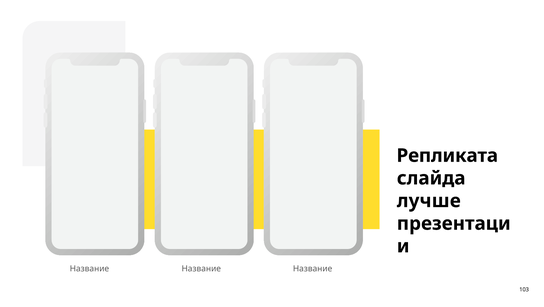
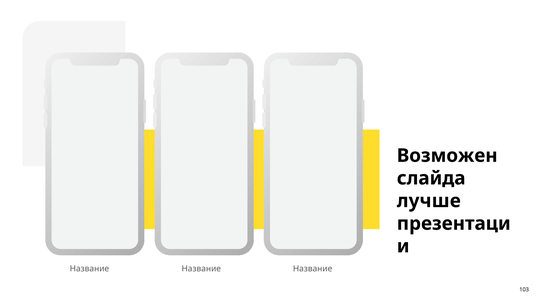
Репликата: Репликата -> Возможен
